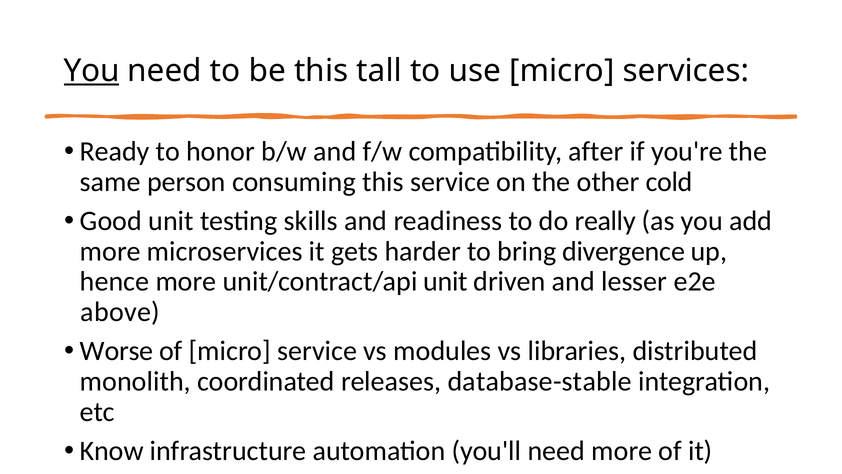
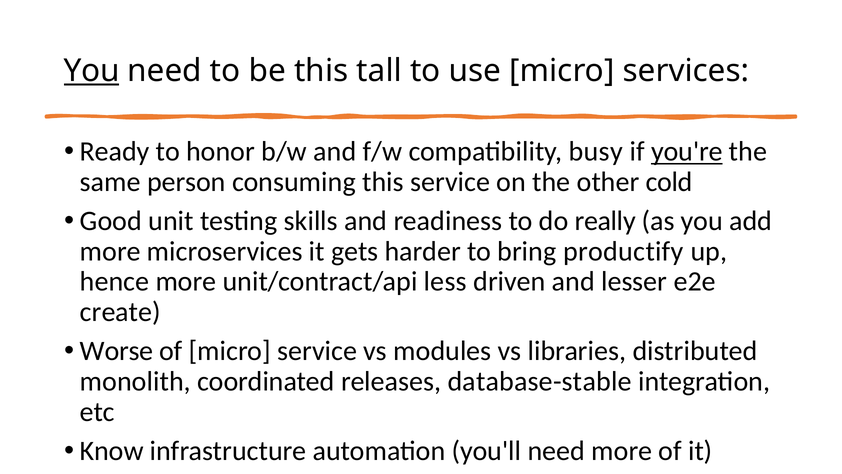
after: after -> busy
you're underline: none -> present
divergence: divergence -> productify
unit/contract/api unit: unit -> less
above: above -> create
